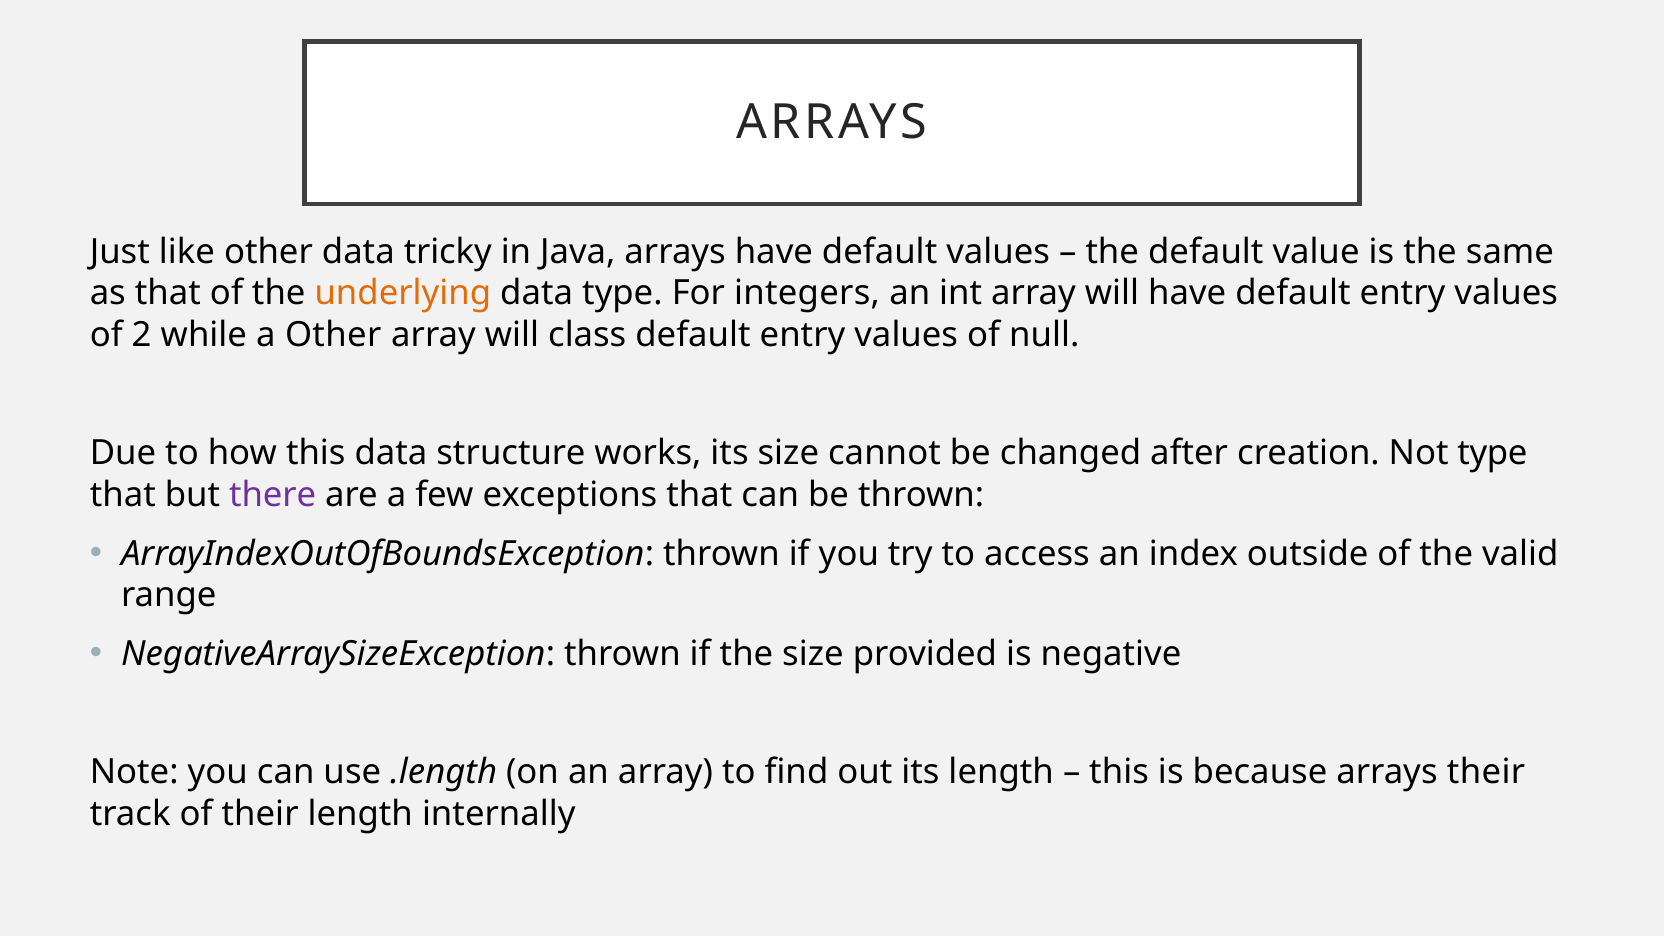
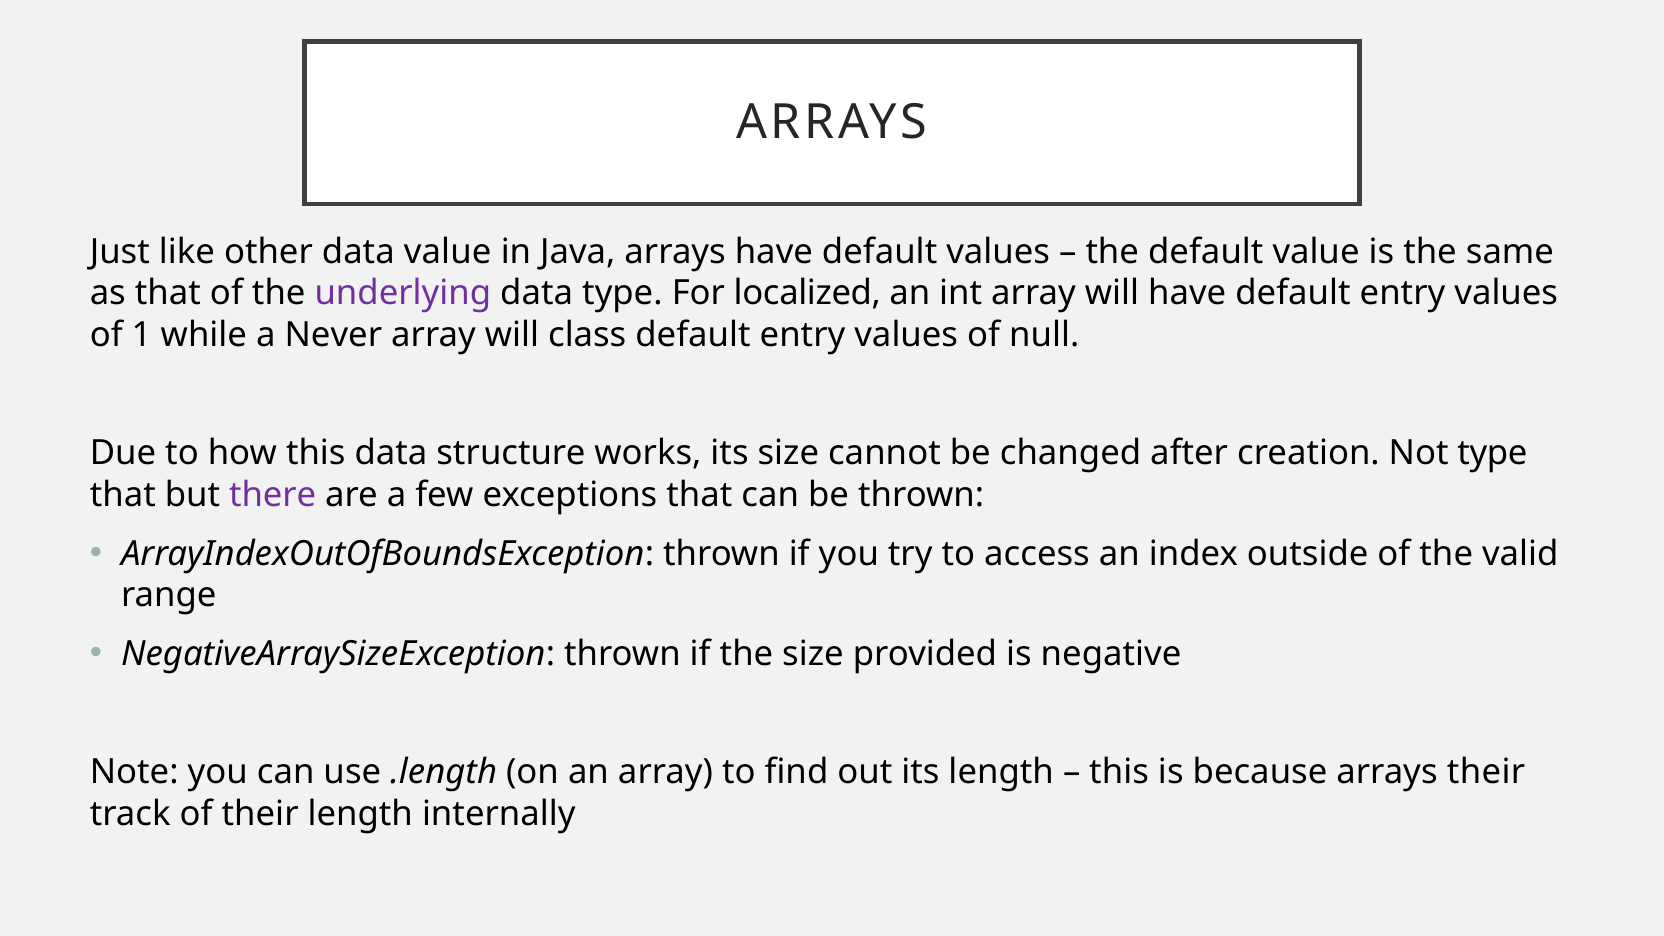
data tricky: tricky -> value
underlying colour: orange -> purple
integers: integers -> localized
2: 2 -> 1
a Other: Other -> Never
